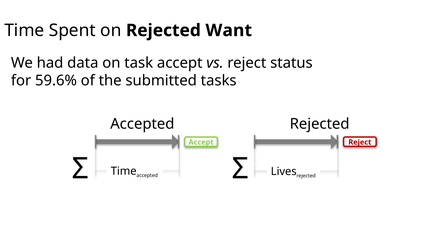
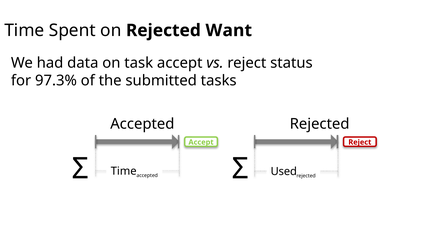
59.6%: 59.6% -> 97.3%
Lives: Lives -> Used
